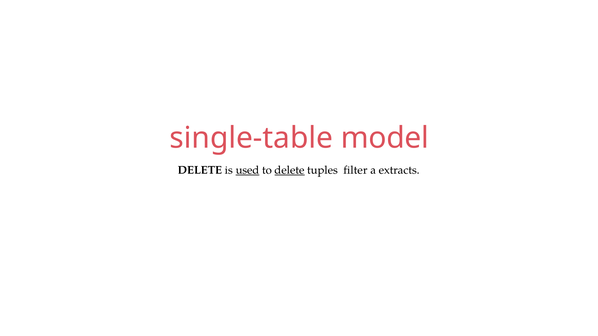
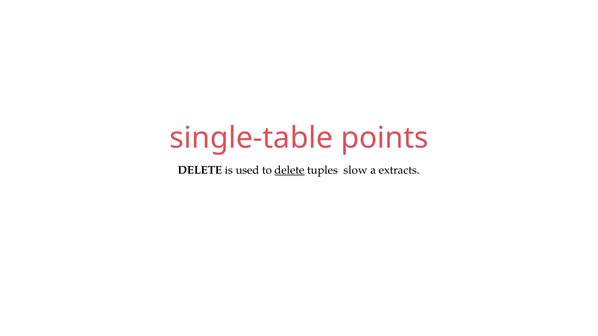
model: model -> points
used underline: present -> none
filter: filter -> slow
